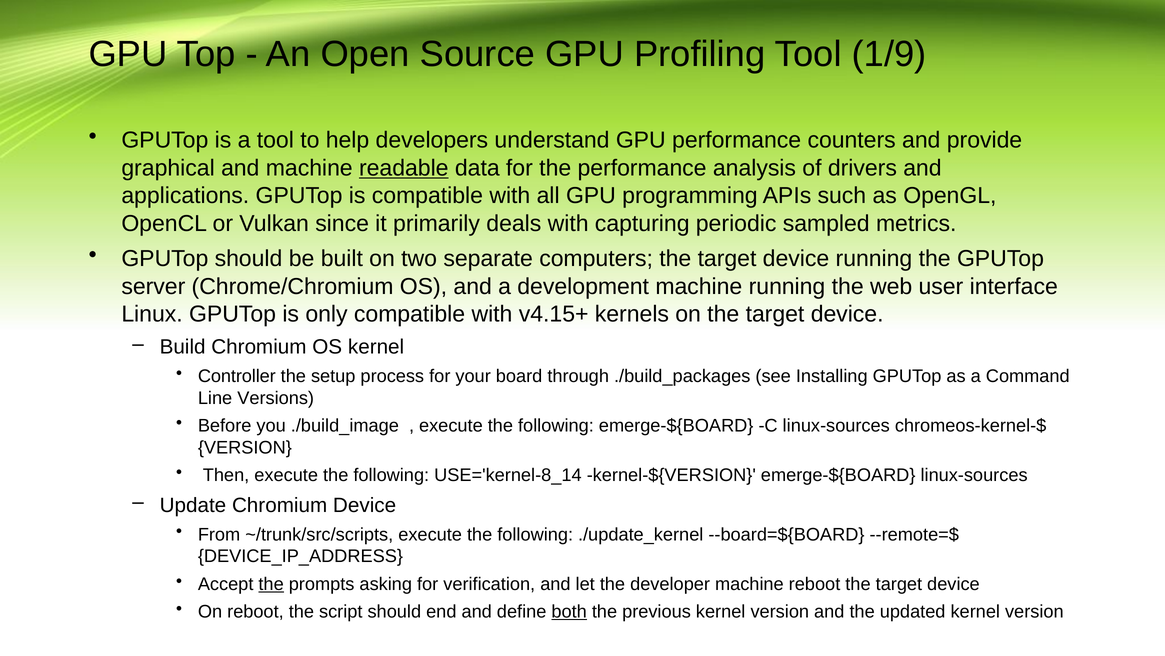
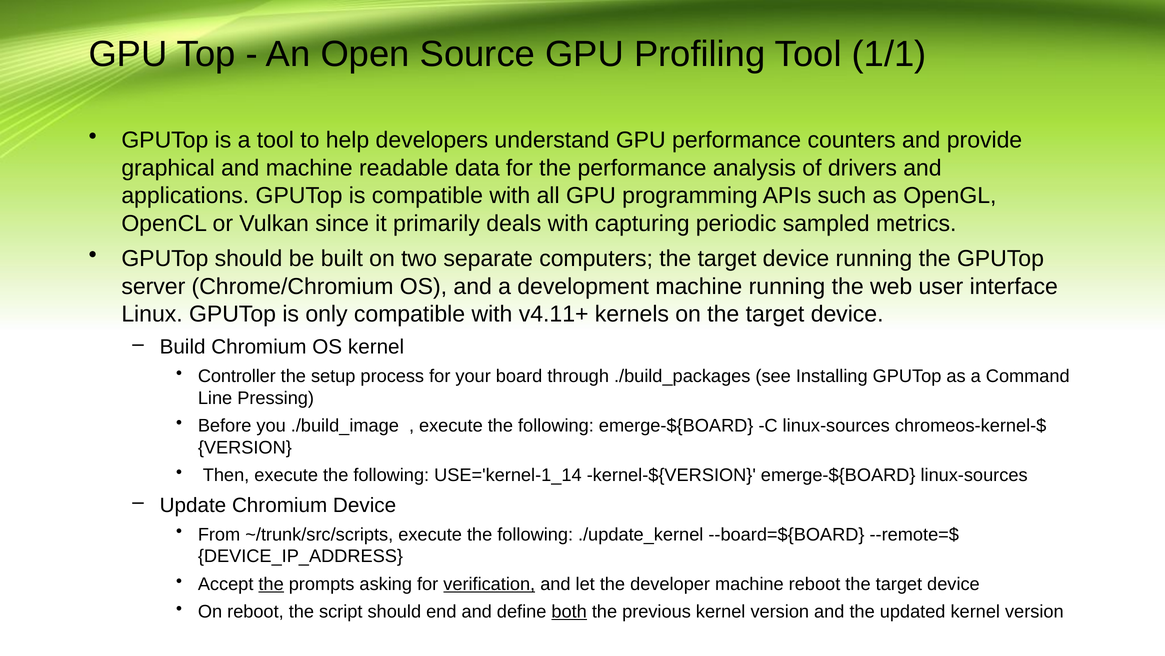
1/9: 1/9 -> 1/1
readable underline: present -> none
v4.15+: v4.15+ -> v4.11+
Versions: Versions -> Pressing
USE='kernel-8_14: USE='kernel-8_14 -> USE='kernel-1_14
verification underline: none -> present
